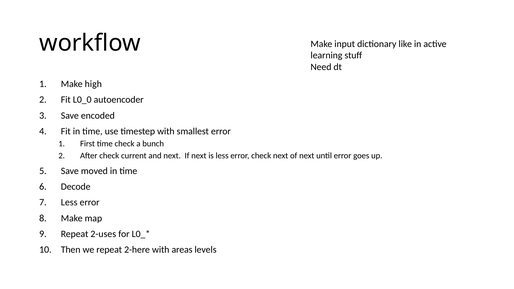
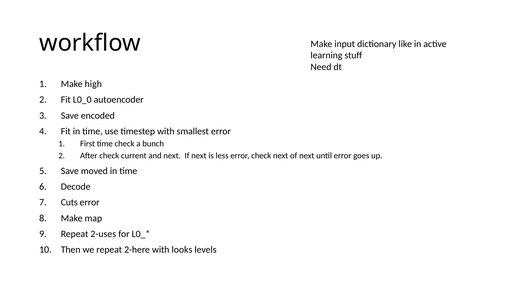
Less at (69, 202): Less -> Cuts
areas: areas -> looks
